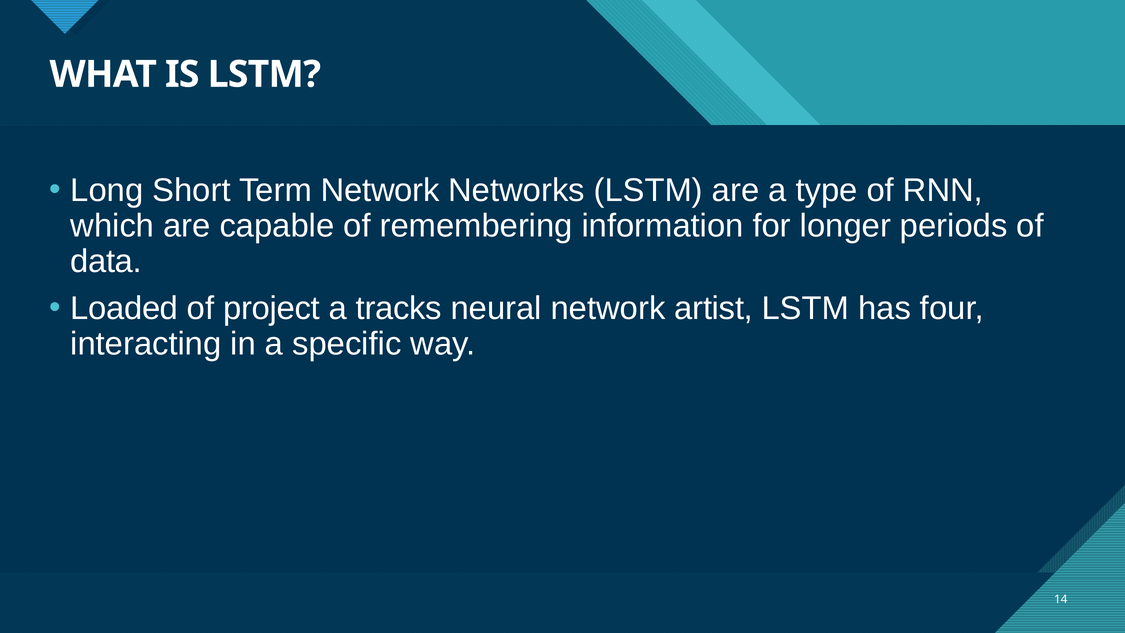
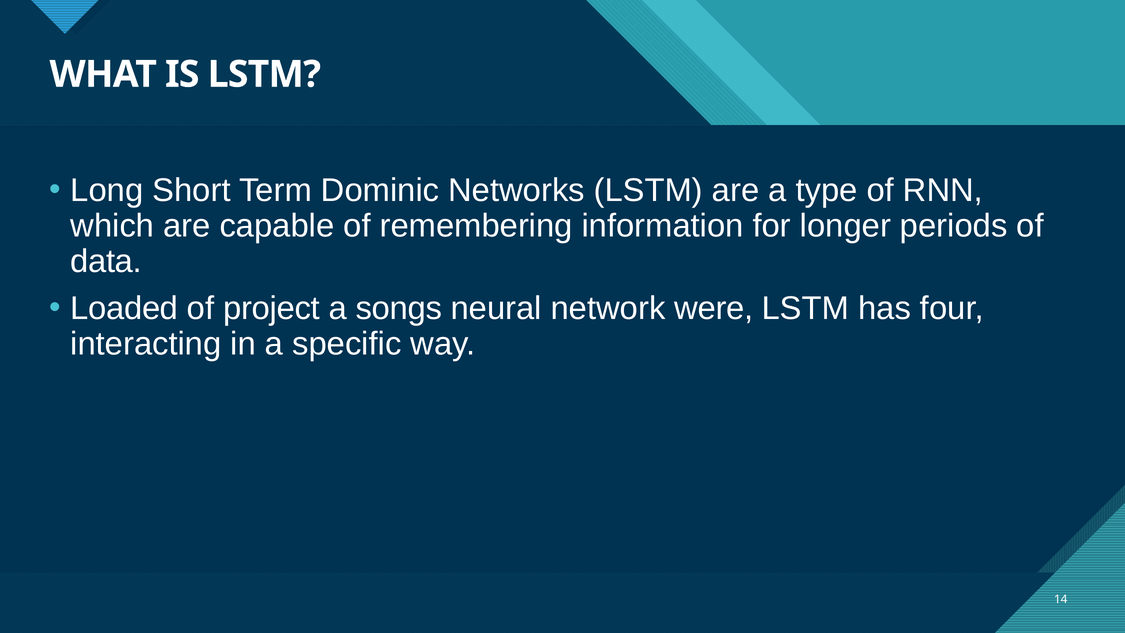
Term Network: Network -> Dominic
tracks: tracks -> songs
artist: artist -> were
